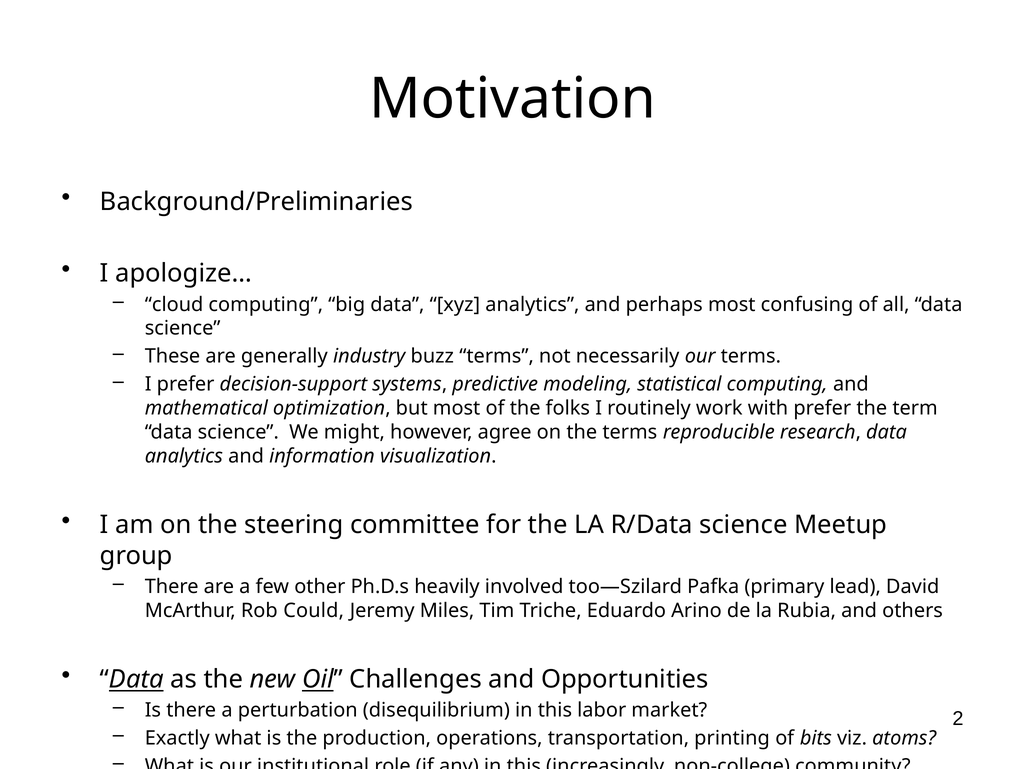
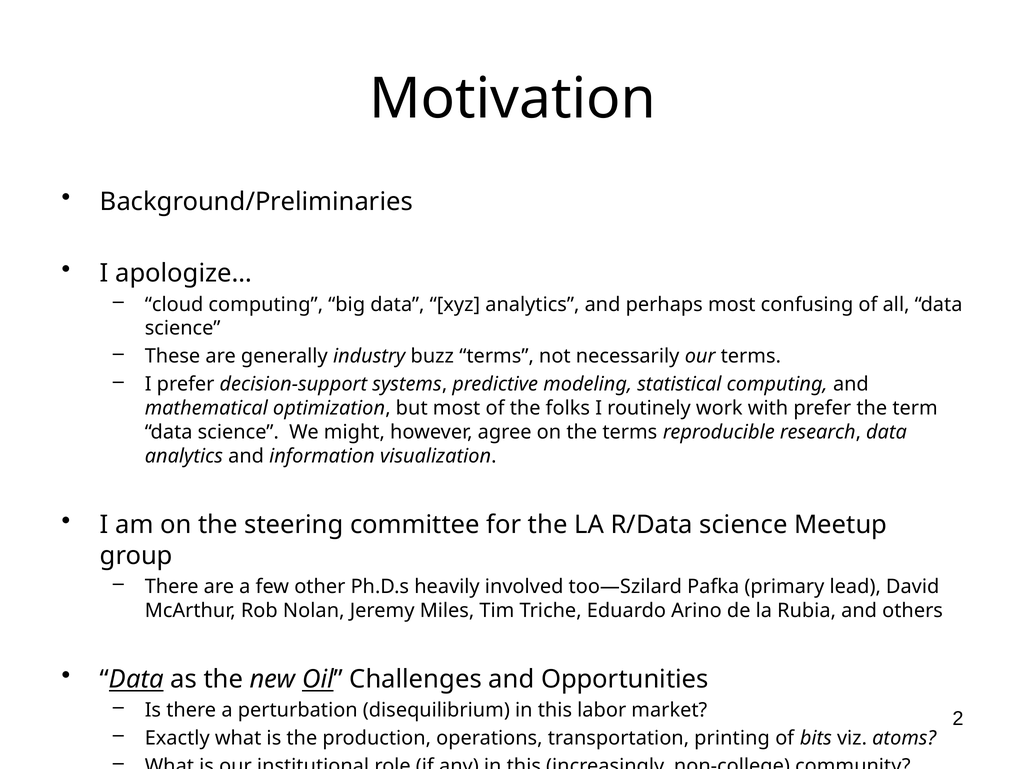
Could: Could -> Nolan
